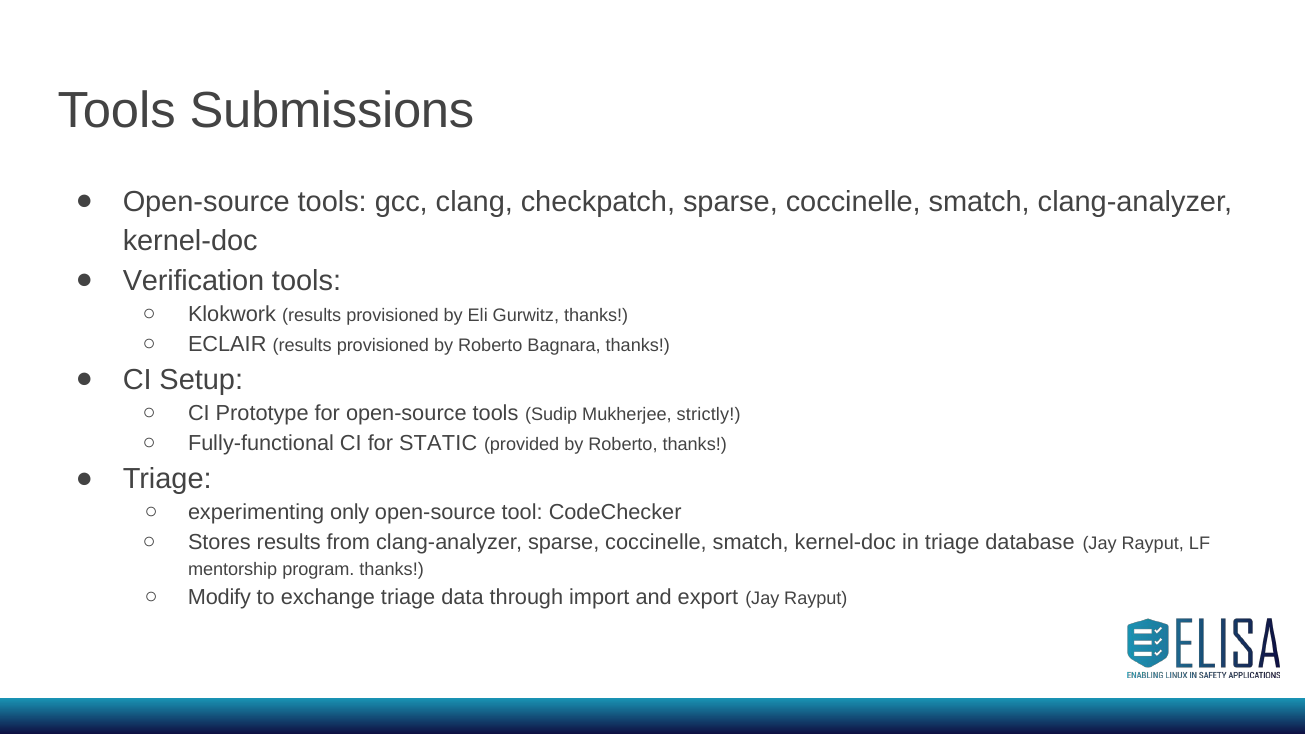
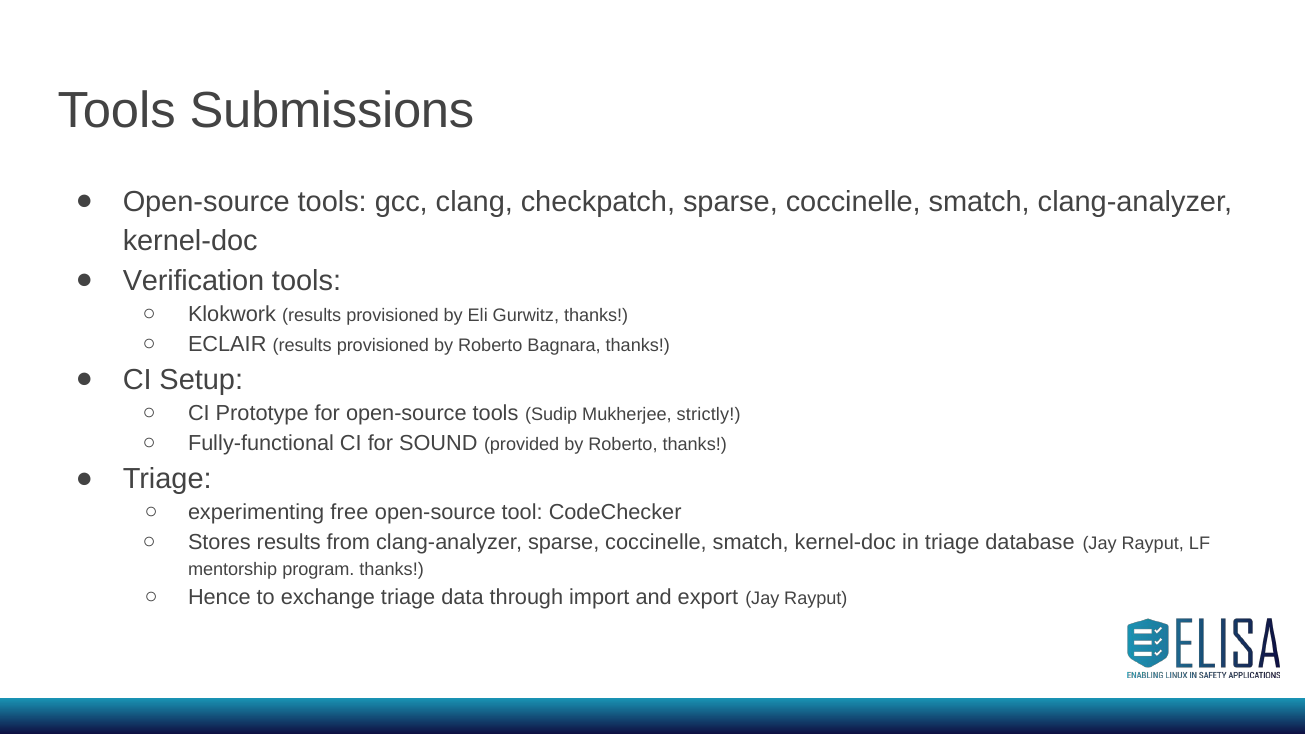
STATIC: STATIC -> SOUND
only: only -> free
Modify: Modify -> Hence
